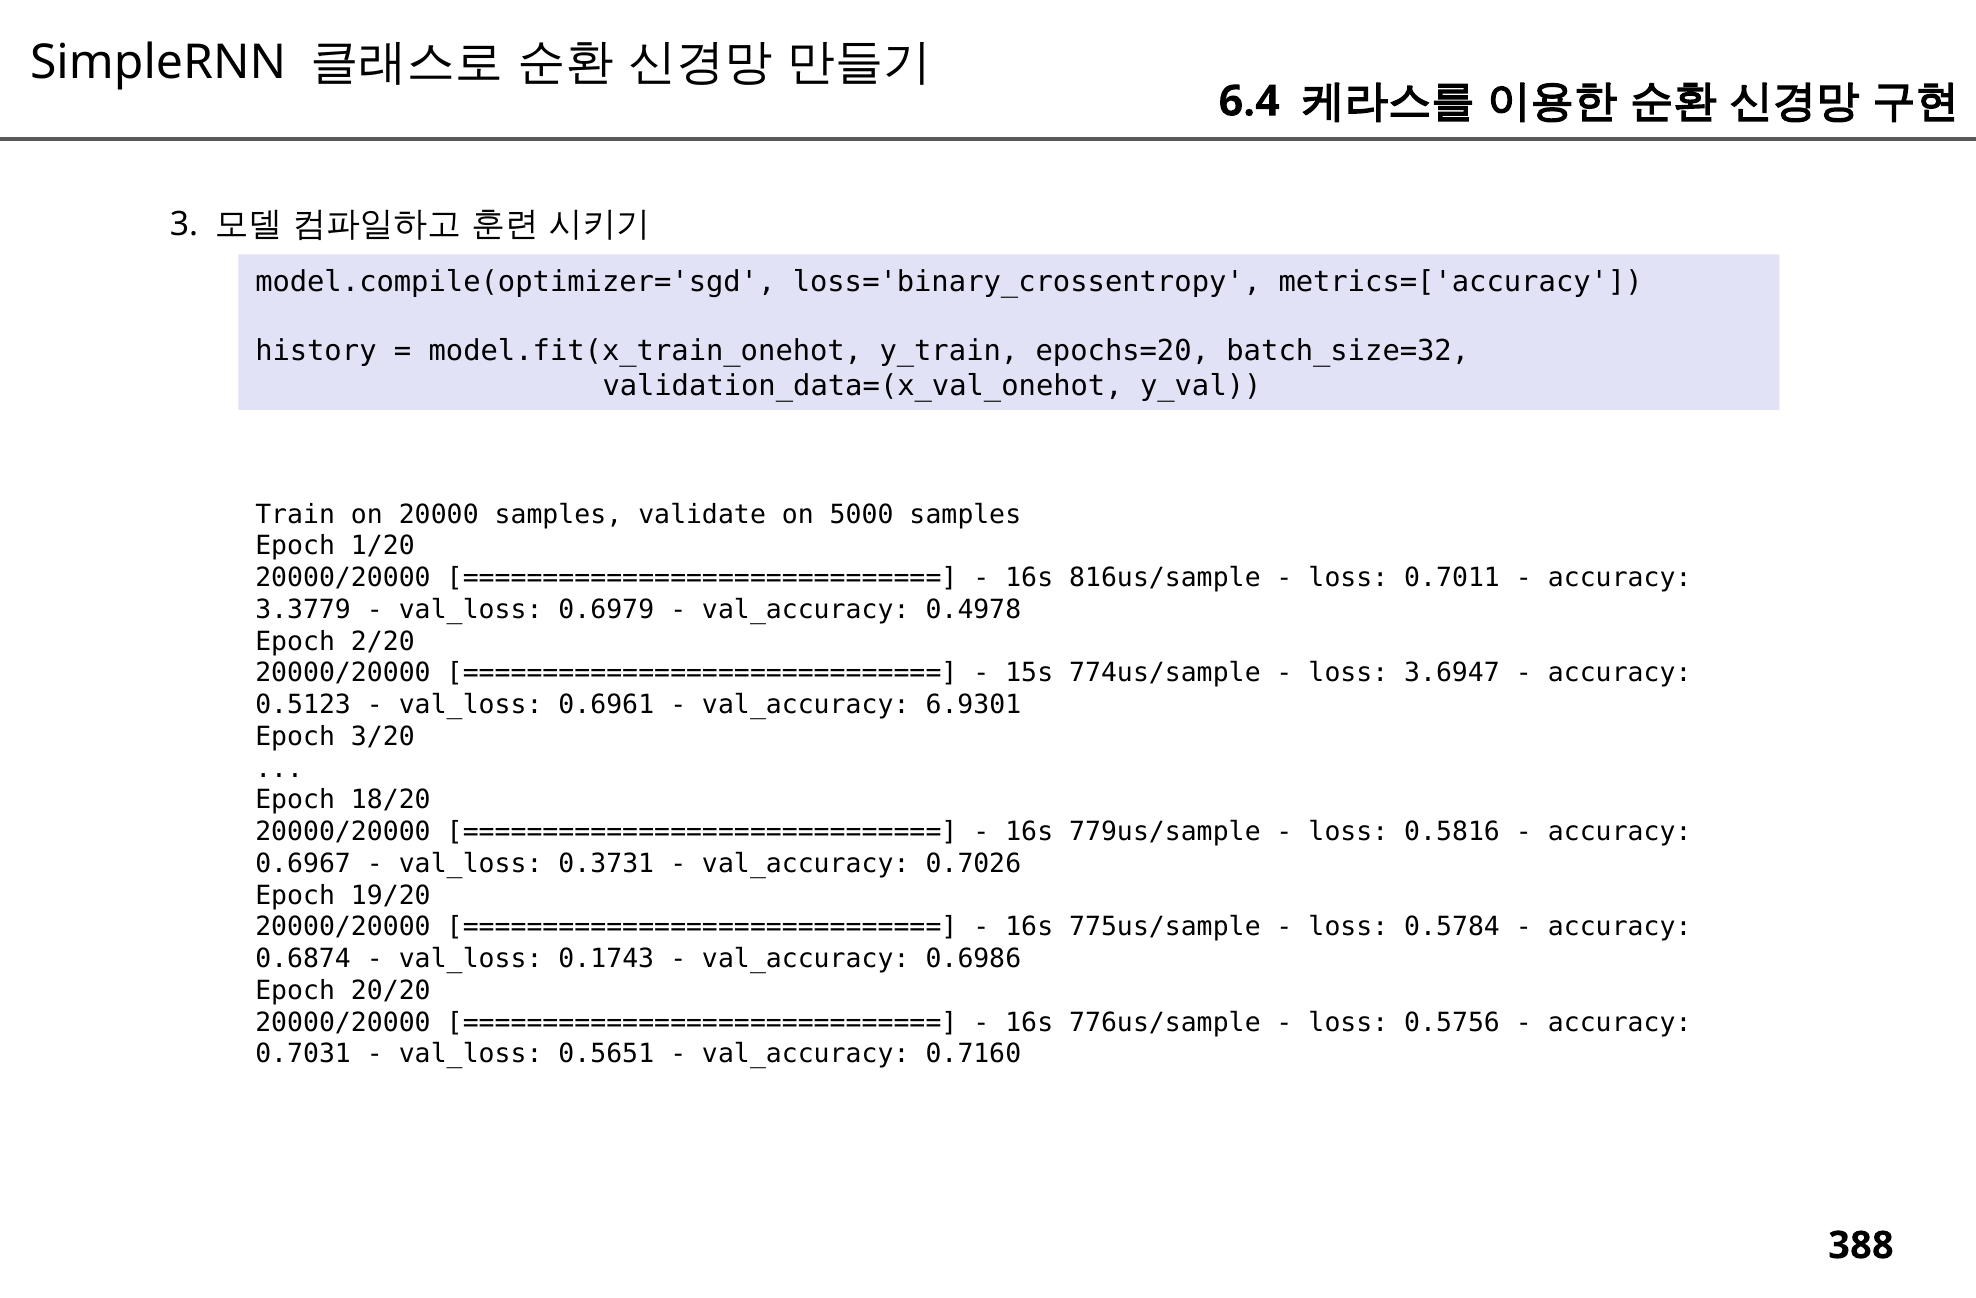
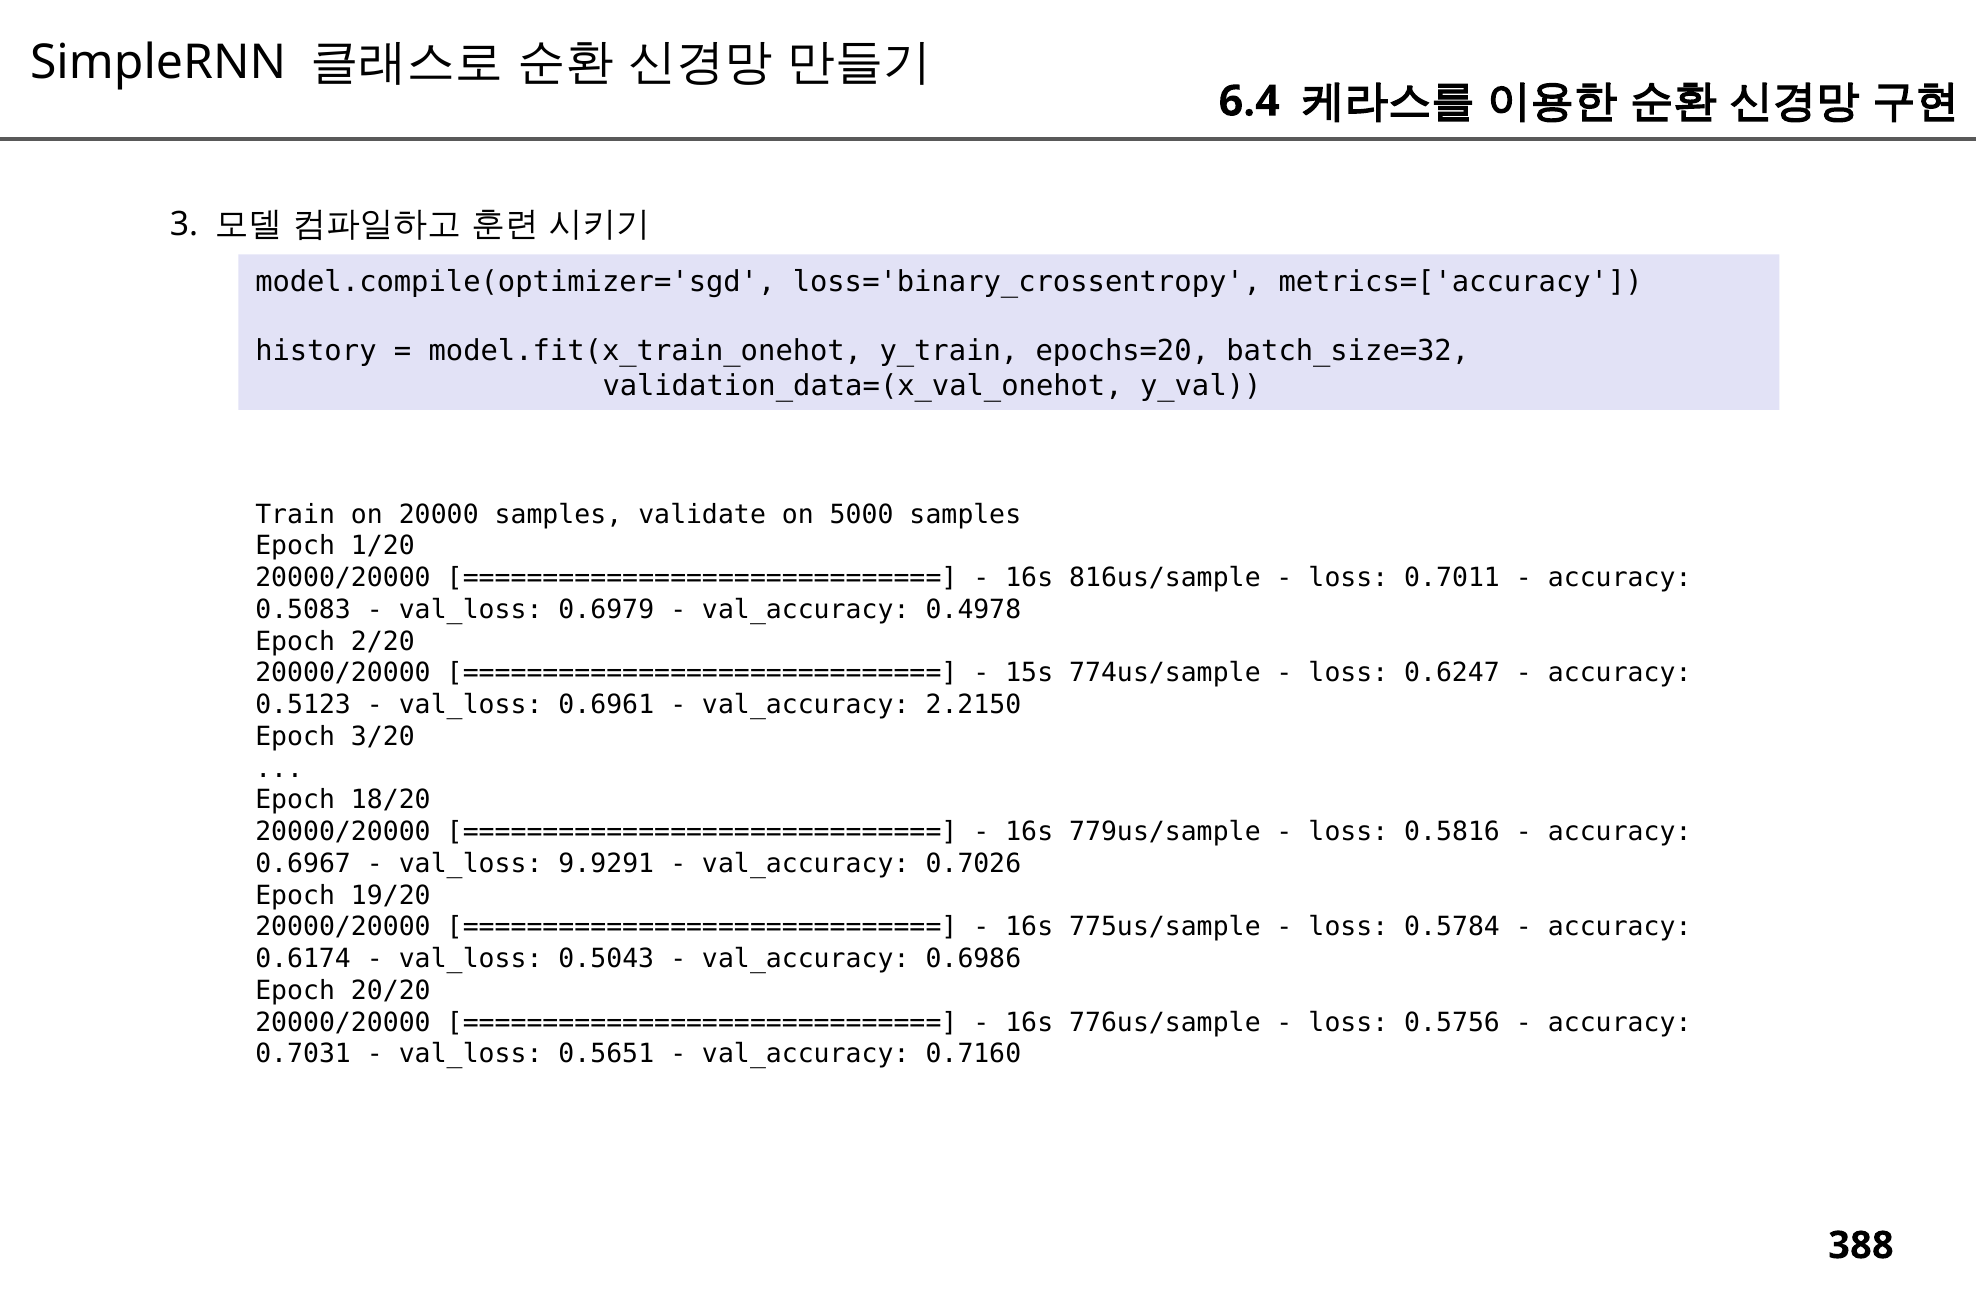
3.3779: 3.3779 -> 0.5083
3.6947: 3.6947 -> 0.6247
6.9301: 6.9301 -> 2.2150
0.3731: 0.3731 -> 9.9291
0.6874: 0.6874 -> 0.6174
0.1743: 0.1743 -> 0.5043
